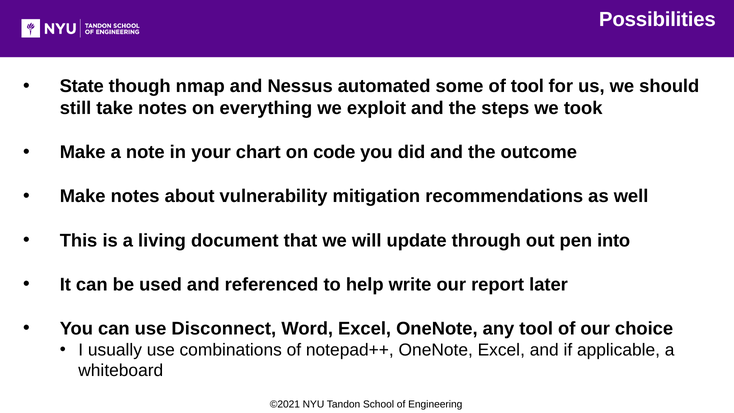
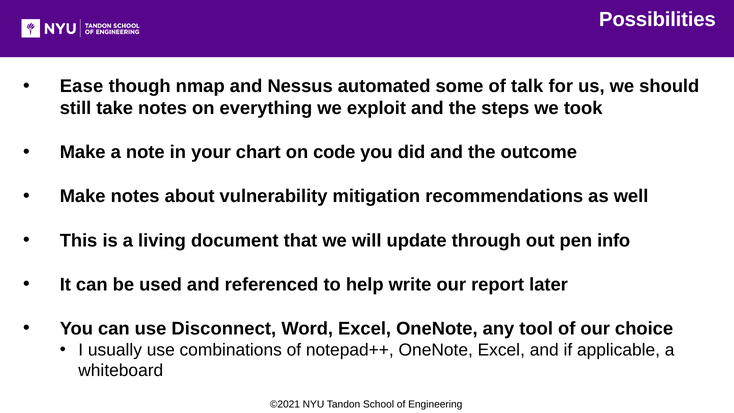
State: State -> Ease
of tool: tool -> talk
into: into -> info
